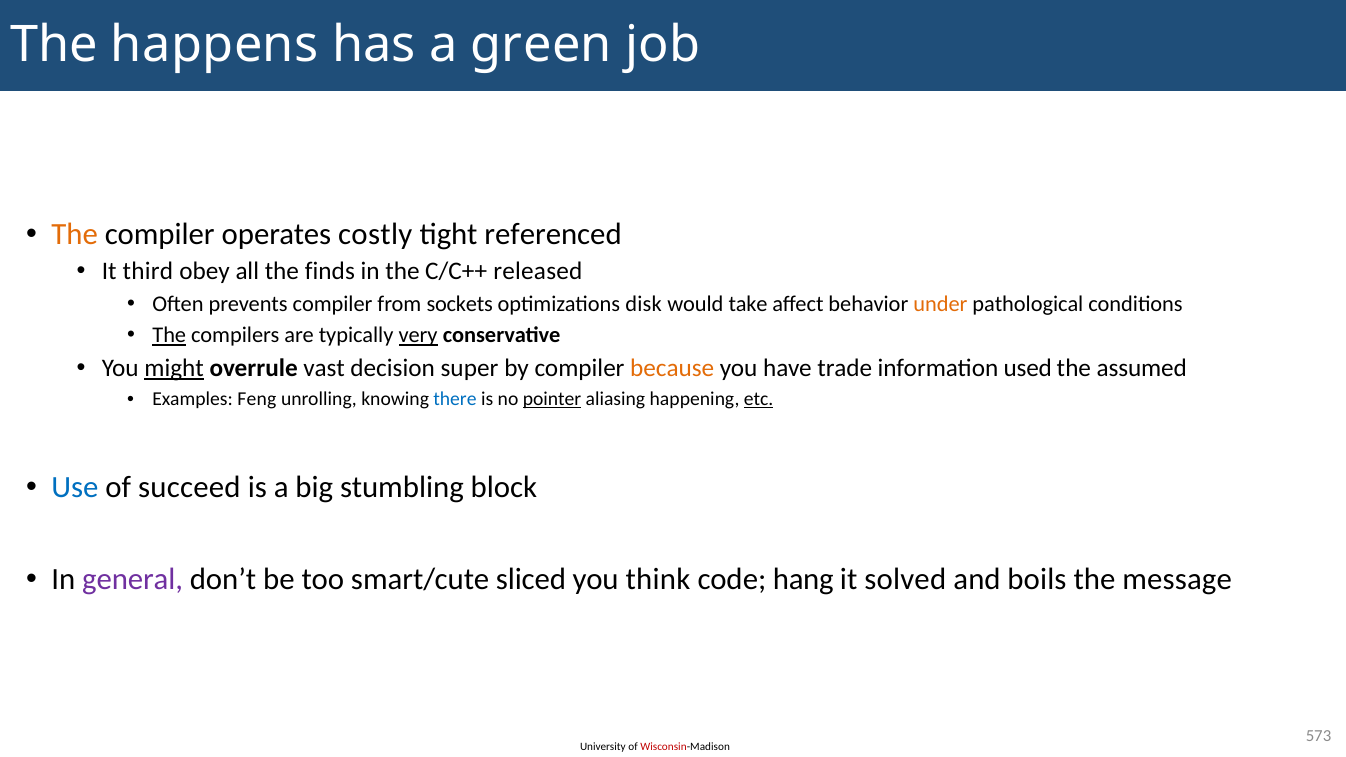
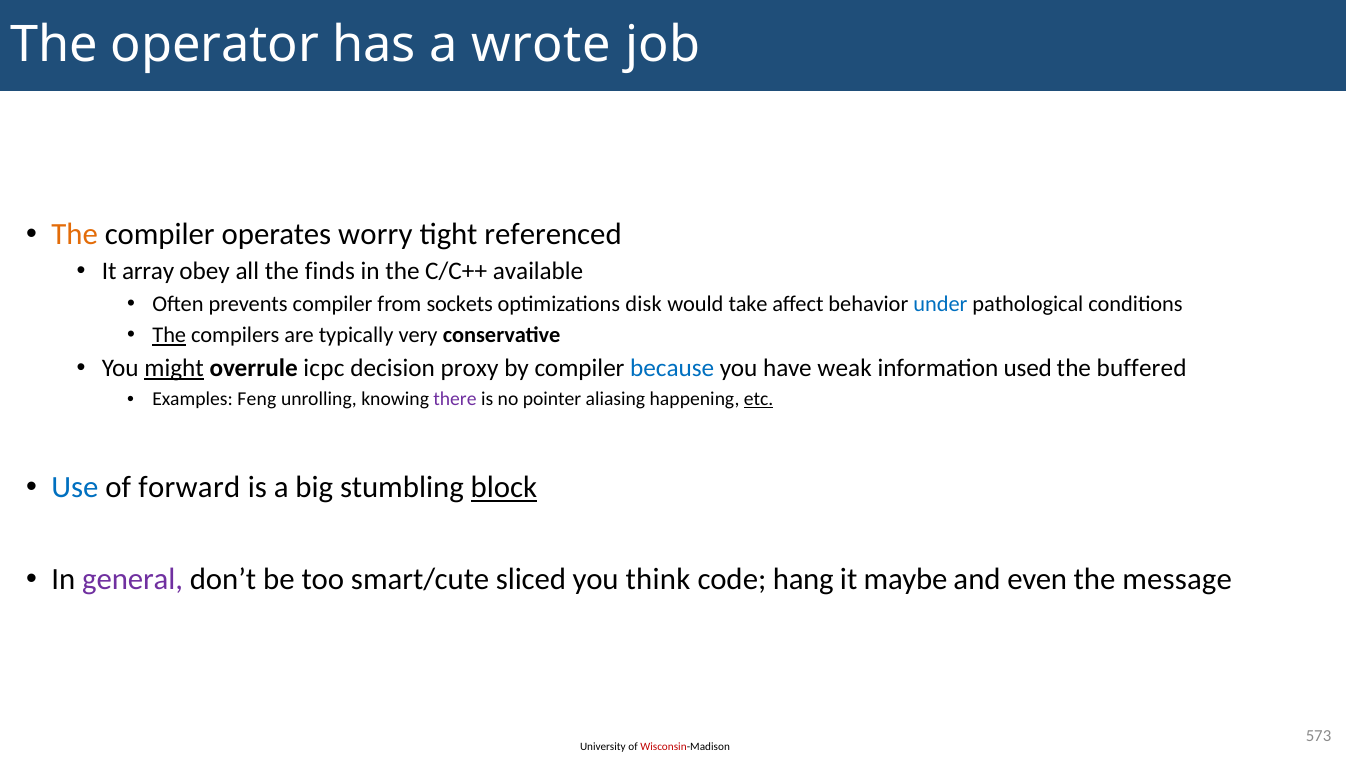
happens: happens -> operator
green: green -> wrote
costly: costly -> worry
third: third -> array
released: released -> available
under colour: orange -> blue
very underline: present -> none
vast: vast -> icpc
super: super -> proxy
because colour: orange -> blue
trade: trade -> weak
assumed: assumed -> buffered
there colour: blue -> purple
pointer underline: present -> none
succeed: succeed -> forward
block underline: none -> present
solved: solved -> maybe
boils: boils -> even
